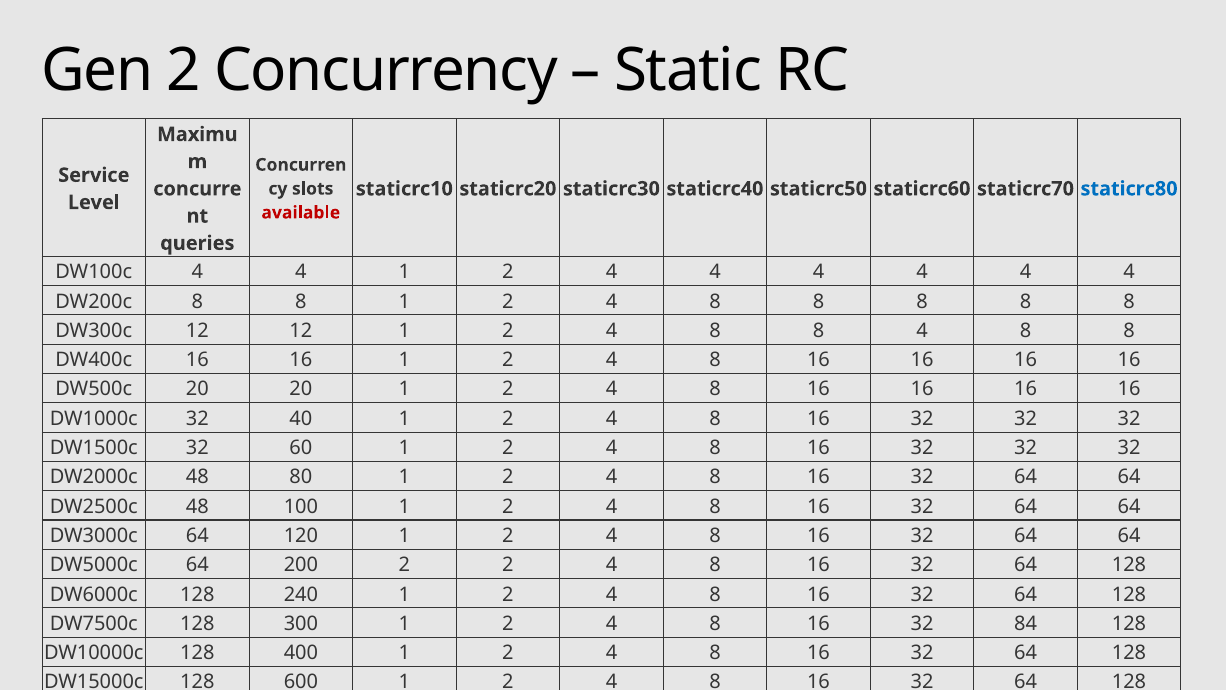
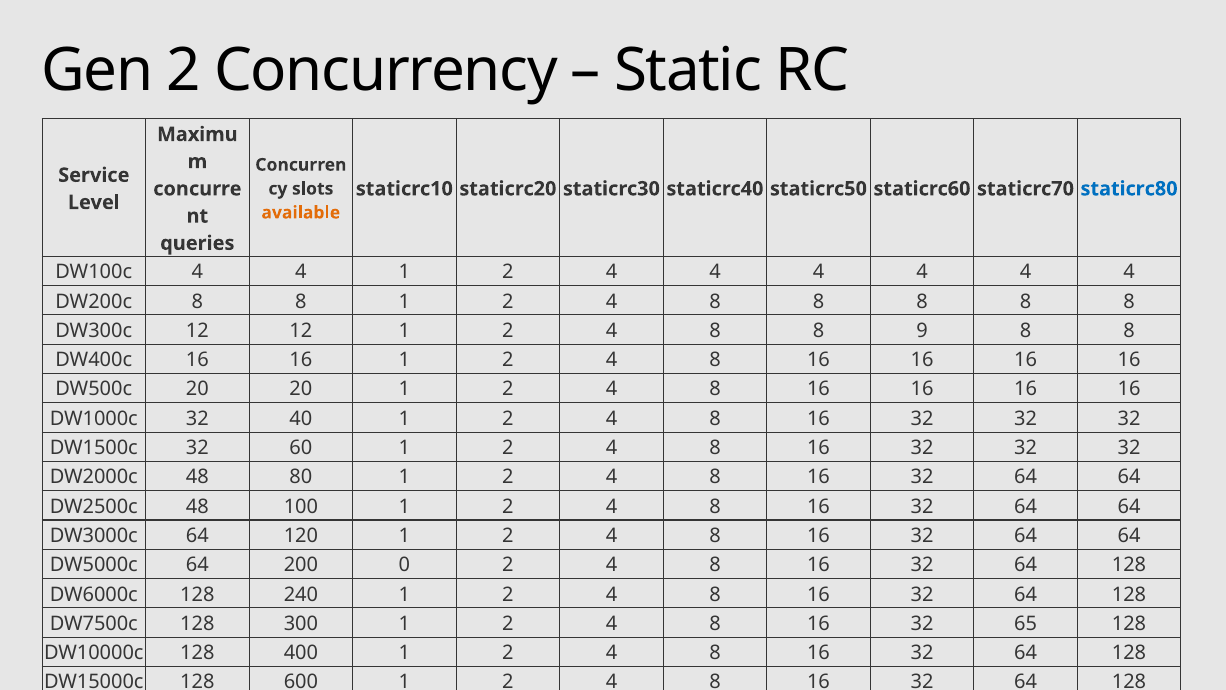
available colour: red -> orange
8 4: 4 -> 9
200 2: 2 -> 0
84: 84 -> 65
